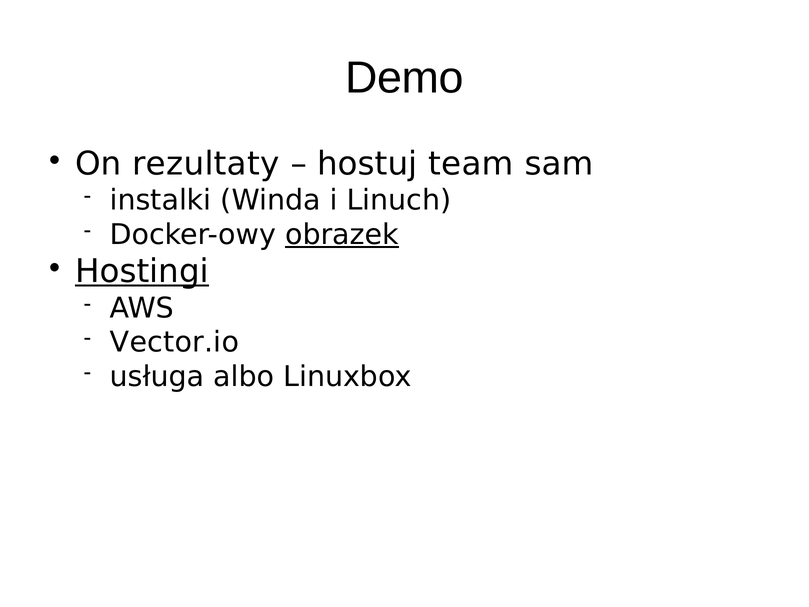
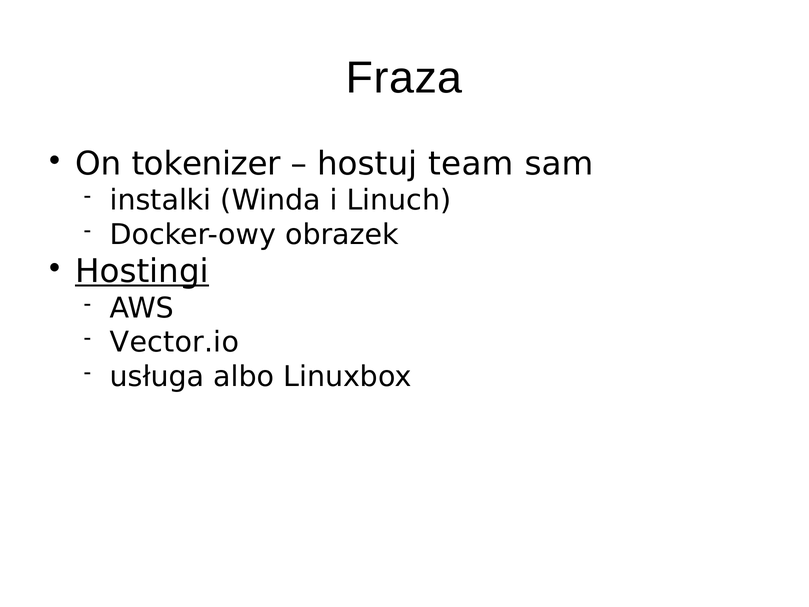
Demo: Demo -> Fraza
rezultaty: rezultaty -> tokenizer
obrazek underline: present -> none
